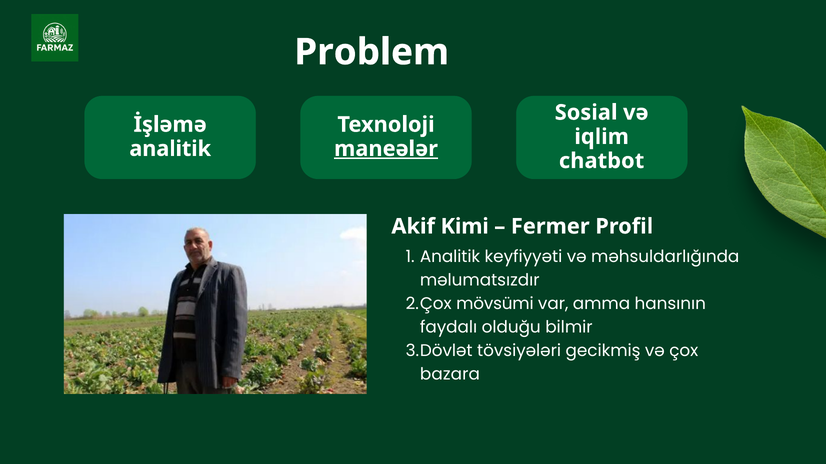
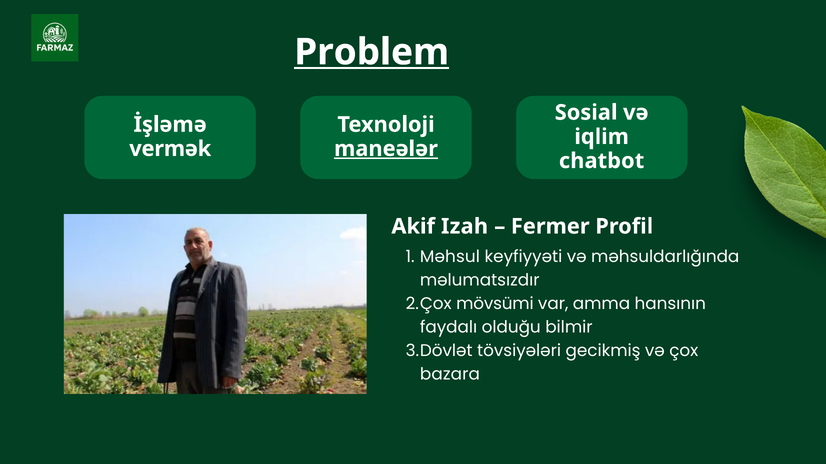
Problem underline: none -> present
analitik at (170, 149): analitik -> vermək
Kimi: Kimi -> Izah
Analitik at (450, 257): Analitik -> Məhsul
